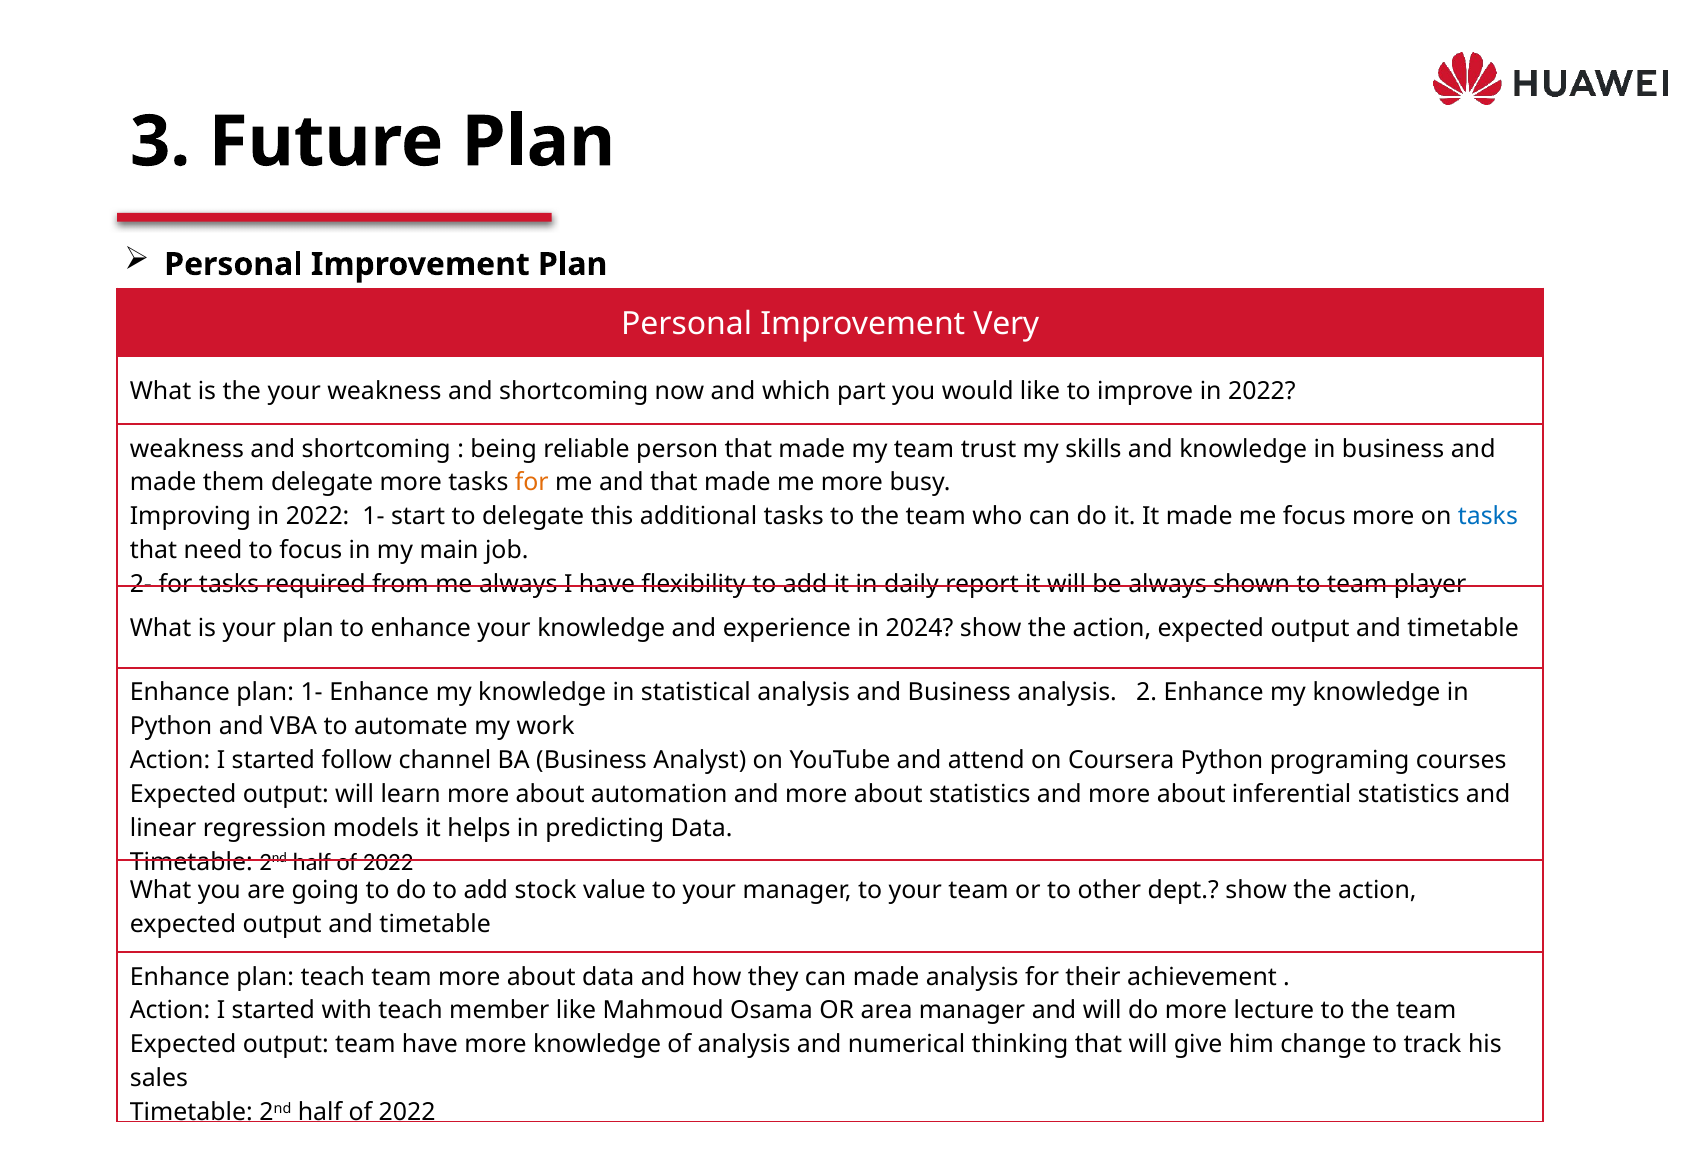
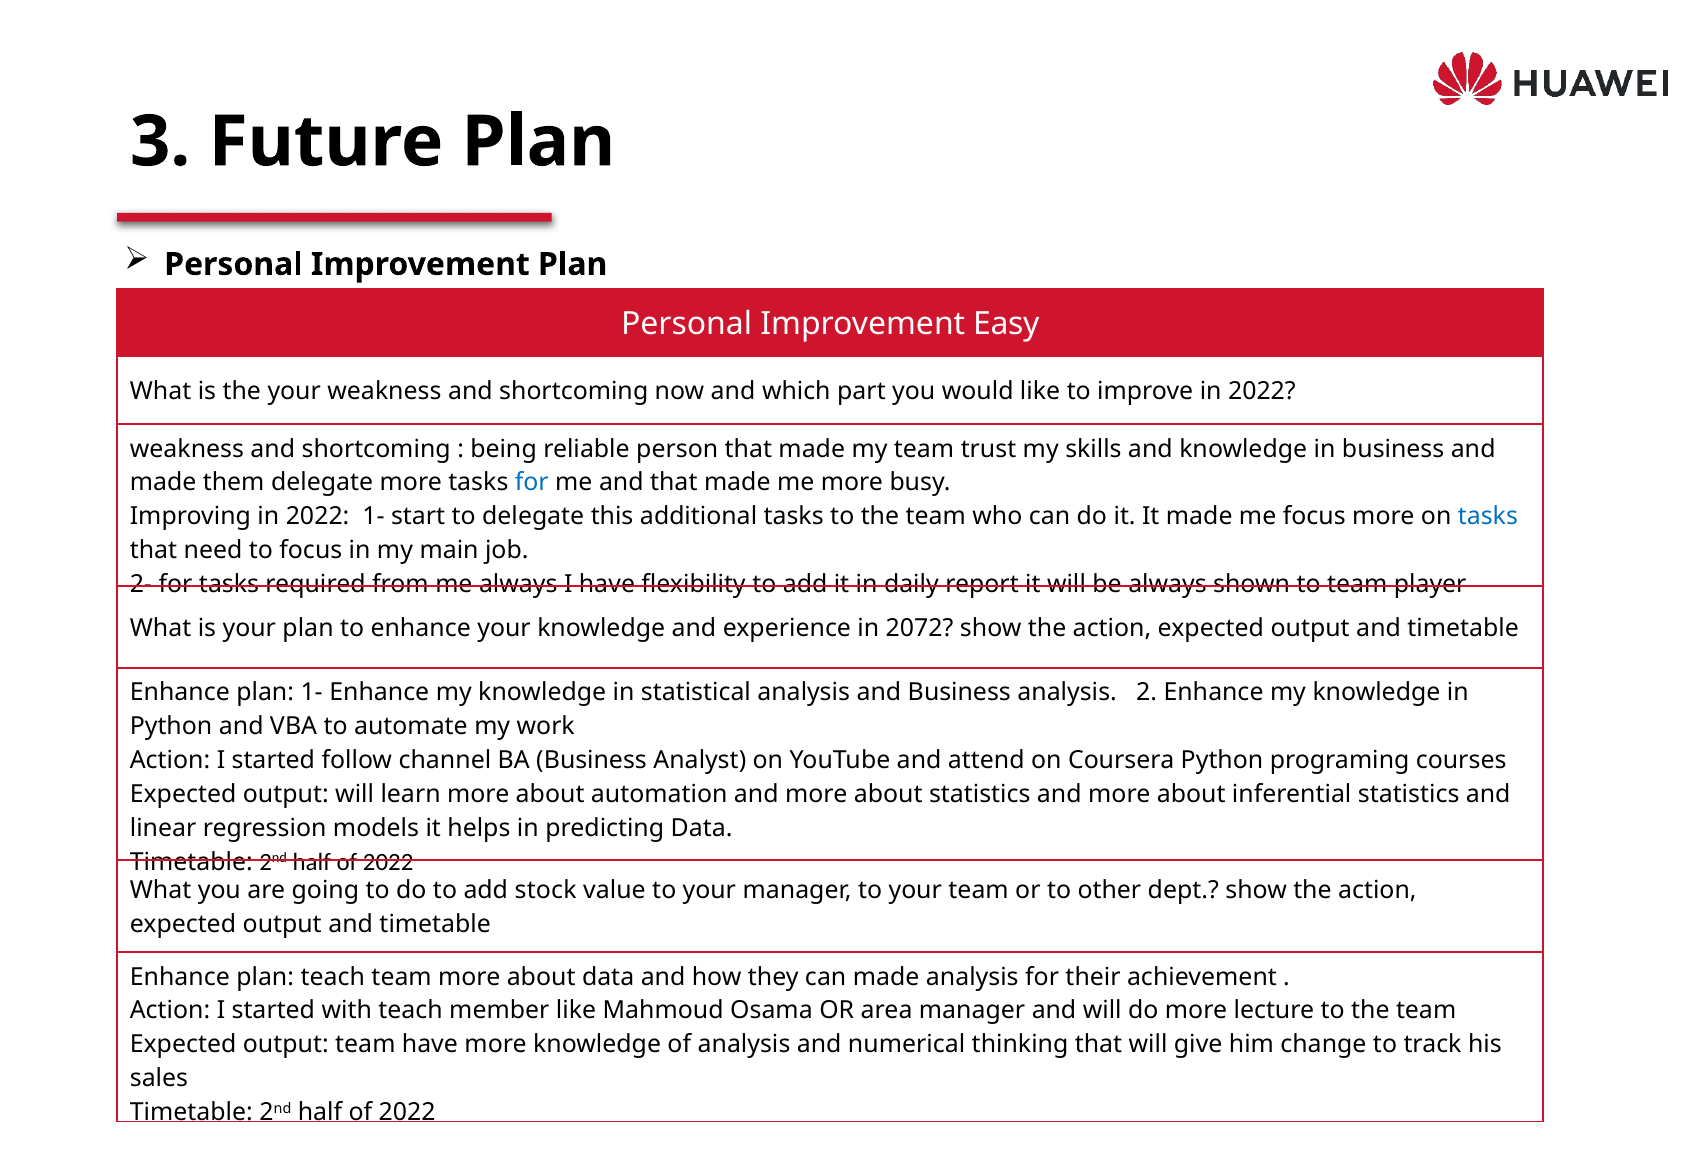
Very: Very -> Easy
for at (532, 483) colour: orange -> blue
2024: 2024 -> 2072
